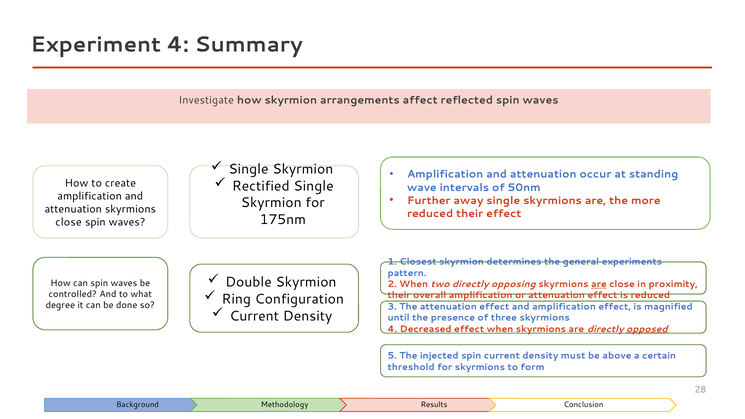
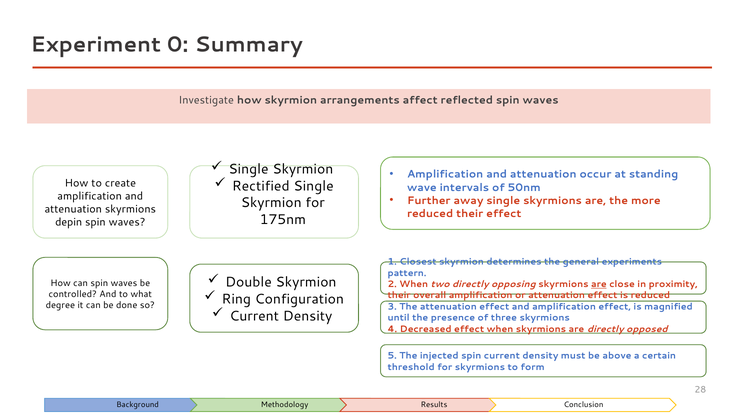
Experiment 4: 4 -> 0
close at (69, 222): close -> depin
opposed underline: present -> none
